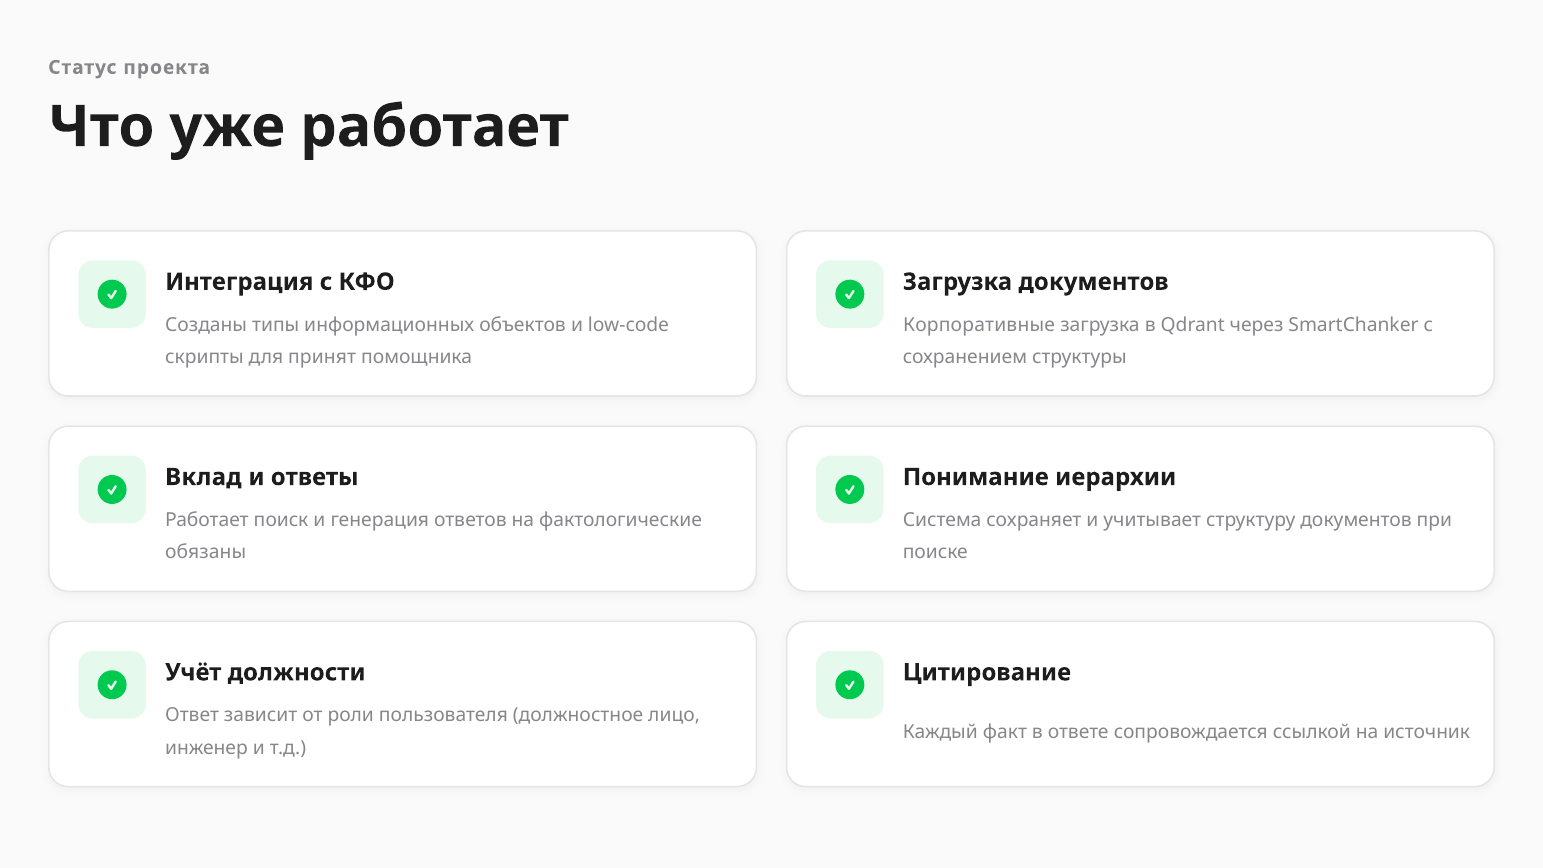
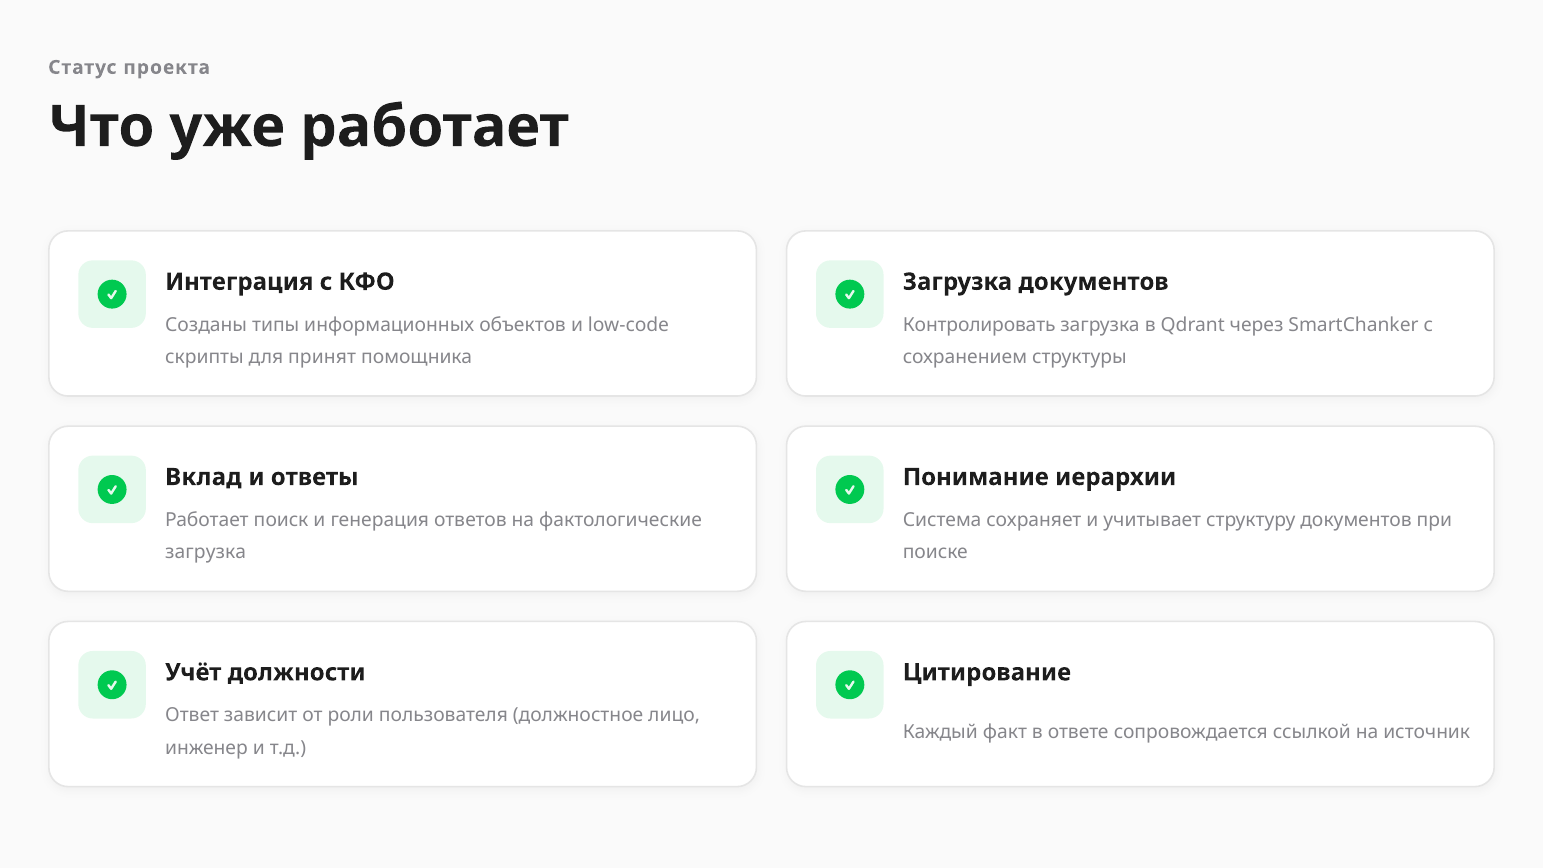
Корпоративные: Корпоративные -> Контролировать
обязаны at (206, 553): обязаны -> загрузка
